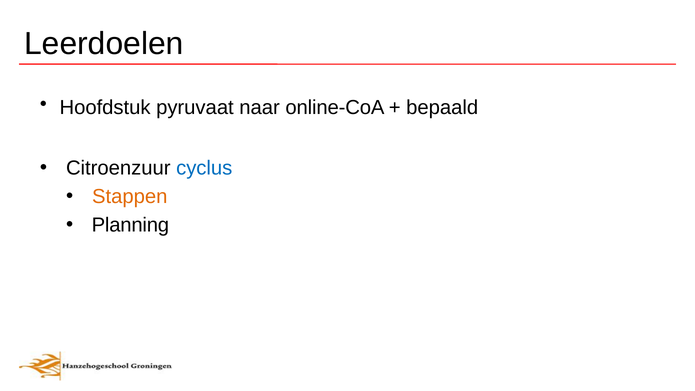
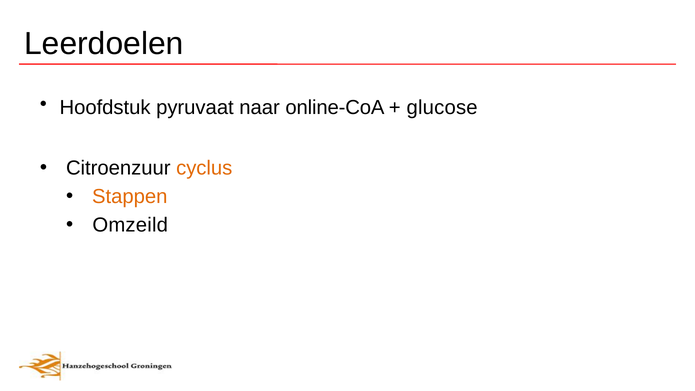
bepaald: bepaald -> glucose
cyclus colour: blue -> orange
Planning: Planning -> Omzeild
